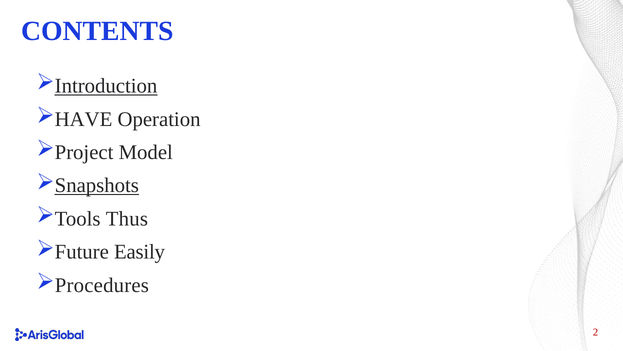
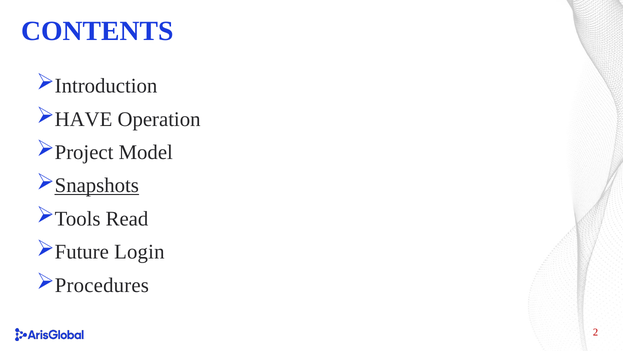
Introduction underline: present -> none
Thus: Thus -> Read
Easily: Easily -> Login
